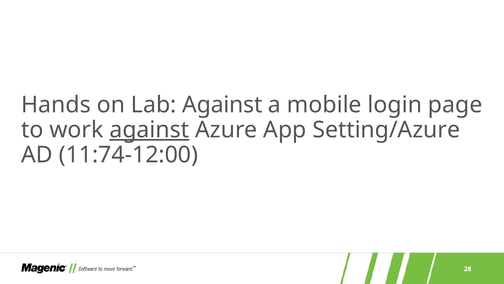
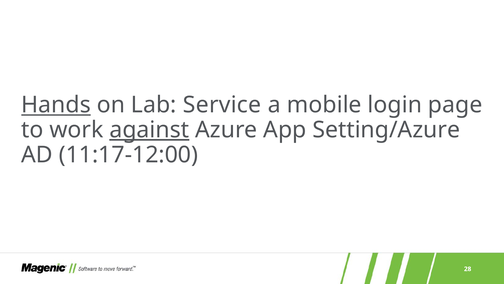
Hands underline: none -> present
Lab Against: Against -> Service
11:74-12:00: 11:74-12:00 -> 11:17-12:00
